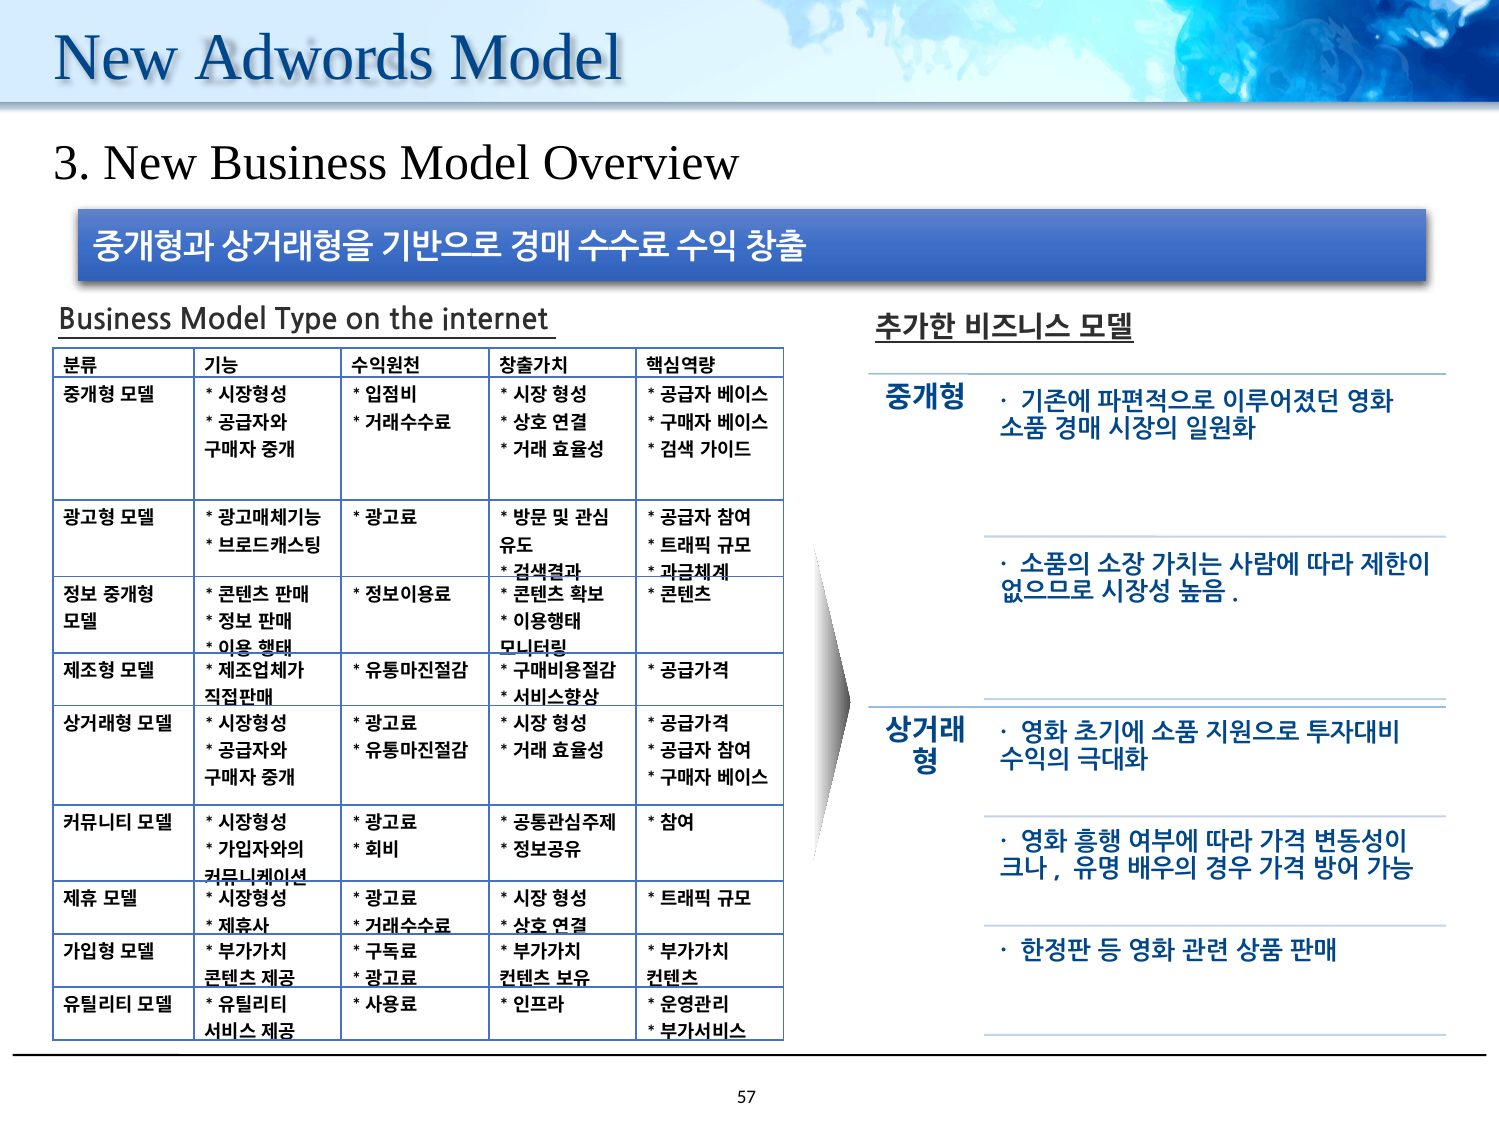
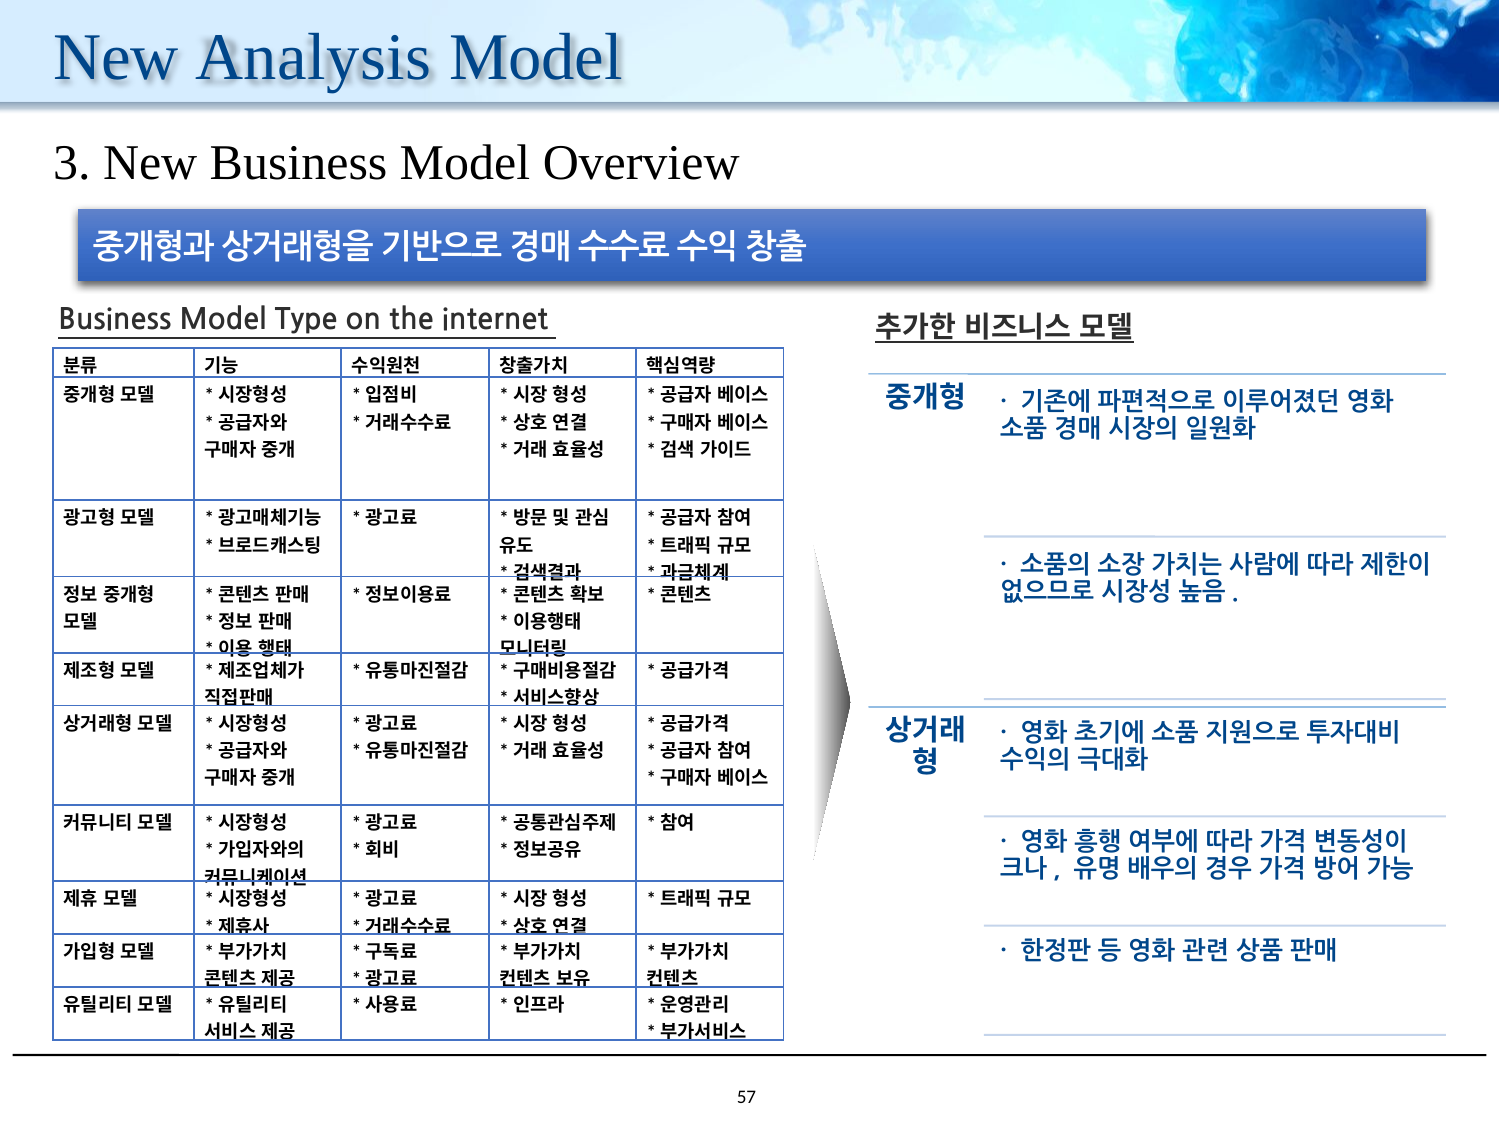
Adwords: Adwords -> Analysis
